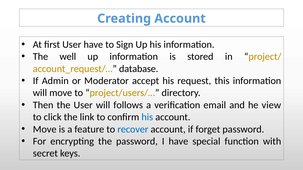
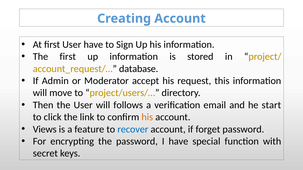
The well: well -> first
view: view -> start
his at (147, 117) colour: blue -> orange
Move at (45, 130): Move -> Views
